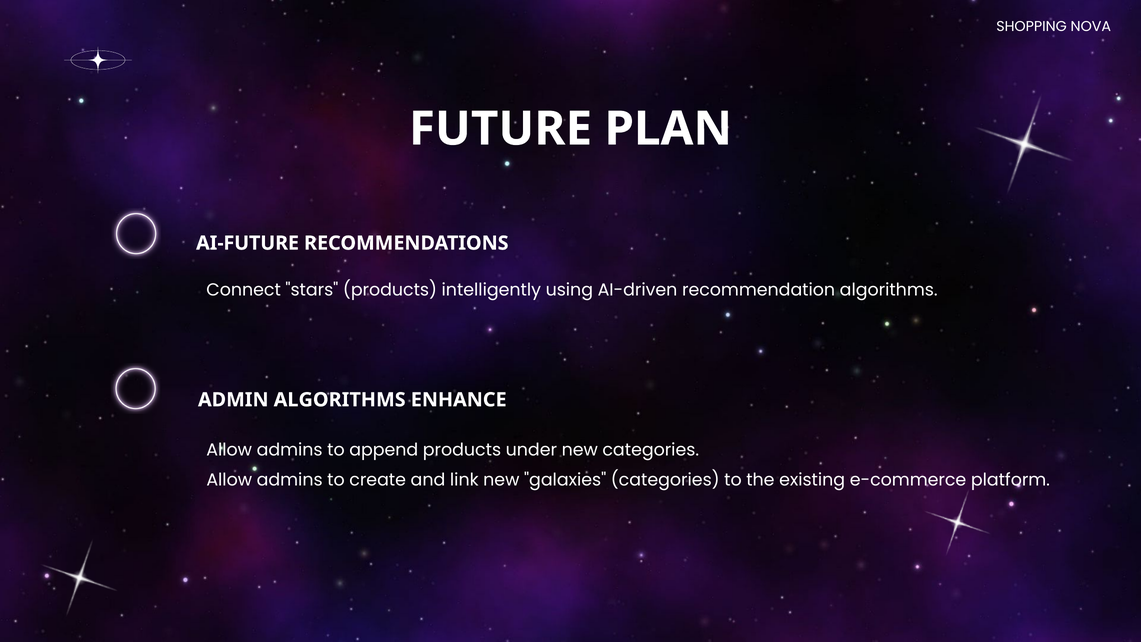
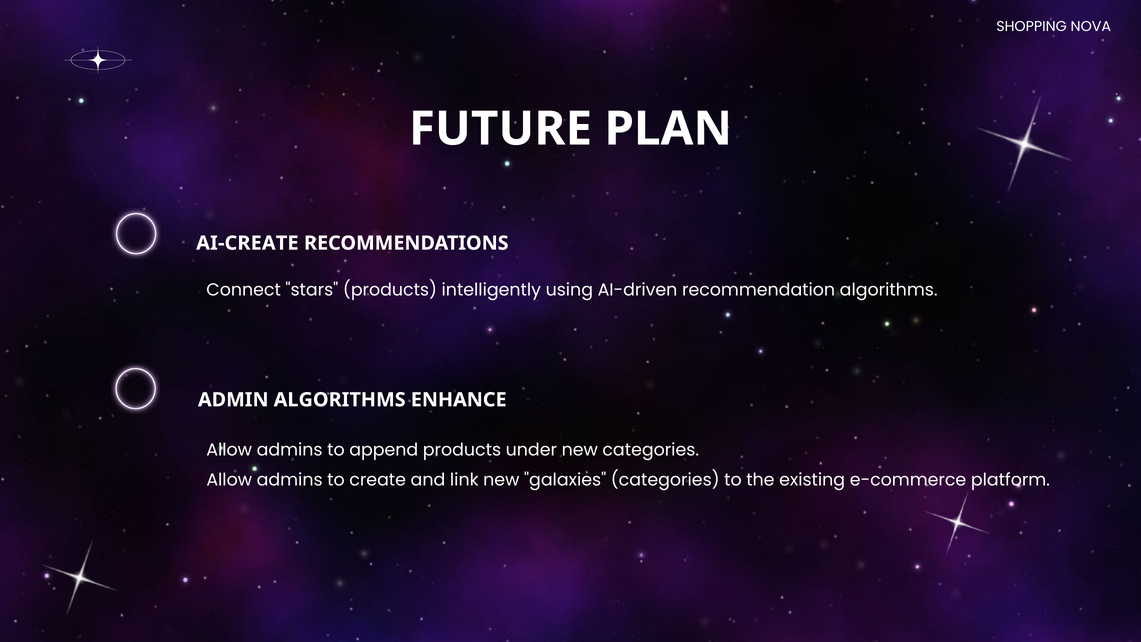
AI-FUTURE: AI-FUTURE -> AI-CREATE
